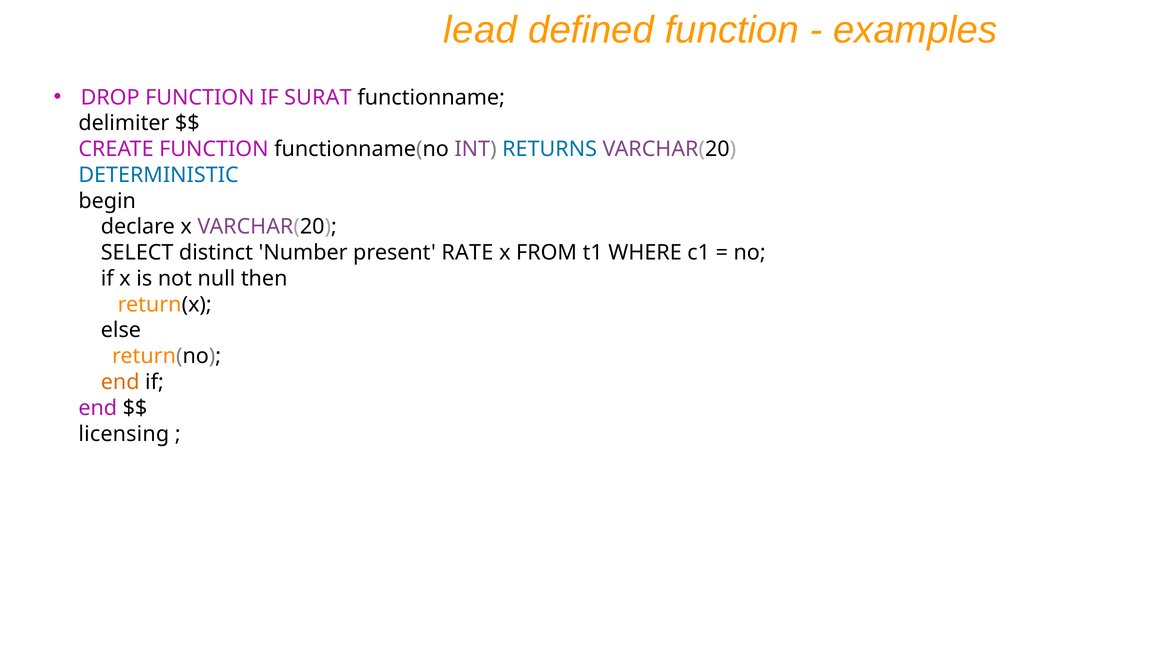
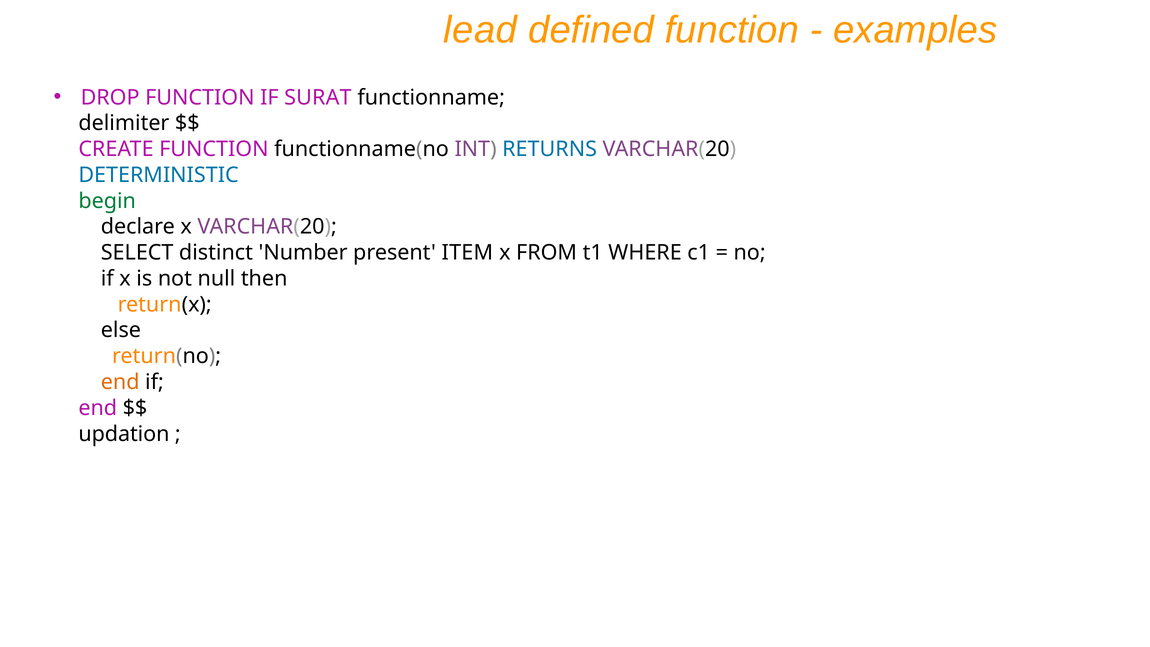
begin colour: black -> green
RATE: RATE -> ITEM
licensing: licensing -> updation
